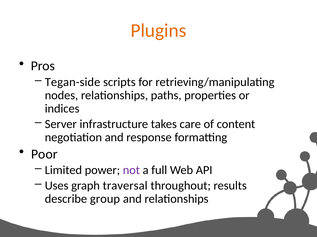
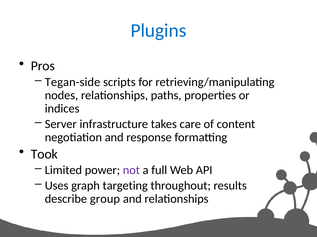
Plugins colour: orange -> blue
Poor: Poor -> Took
traversal: traversal -> targeting
